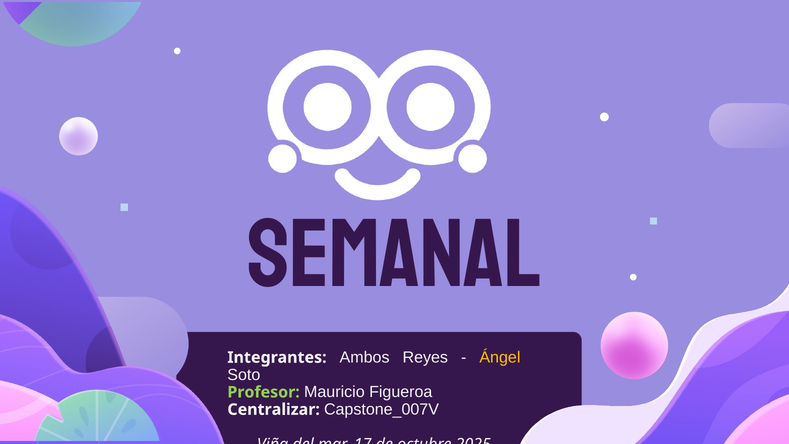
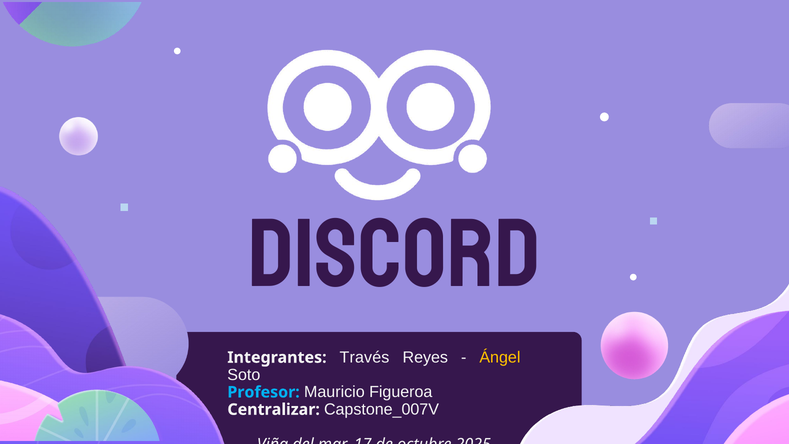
Semanal: Semanal -> Discord
Ambos: Ambos -> Través
Profesor colour: light green -> light blue
